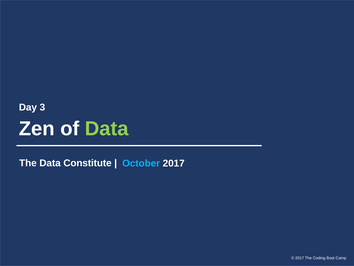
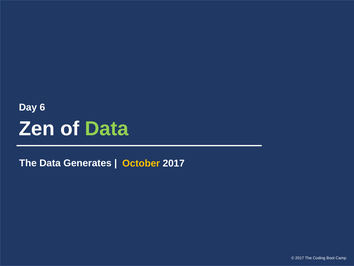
3: 3 -> 6
Constitute: Constitute -> Generates
October colour: light blue -> yellow
